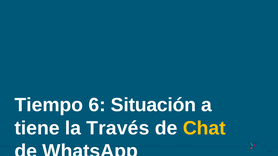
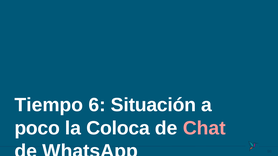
tiene: tiene -> poco
Través: Través -> Coloca
Chat colour: yellow -> pink
